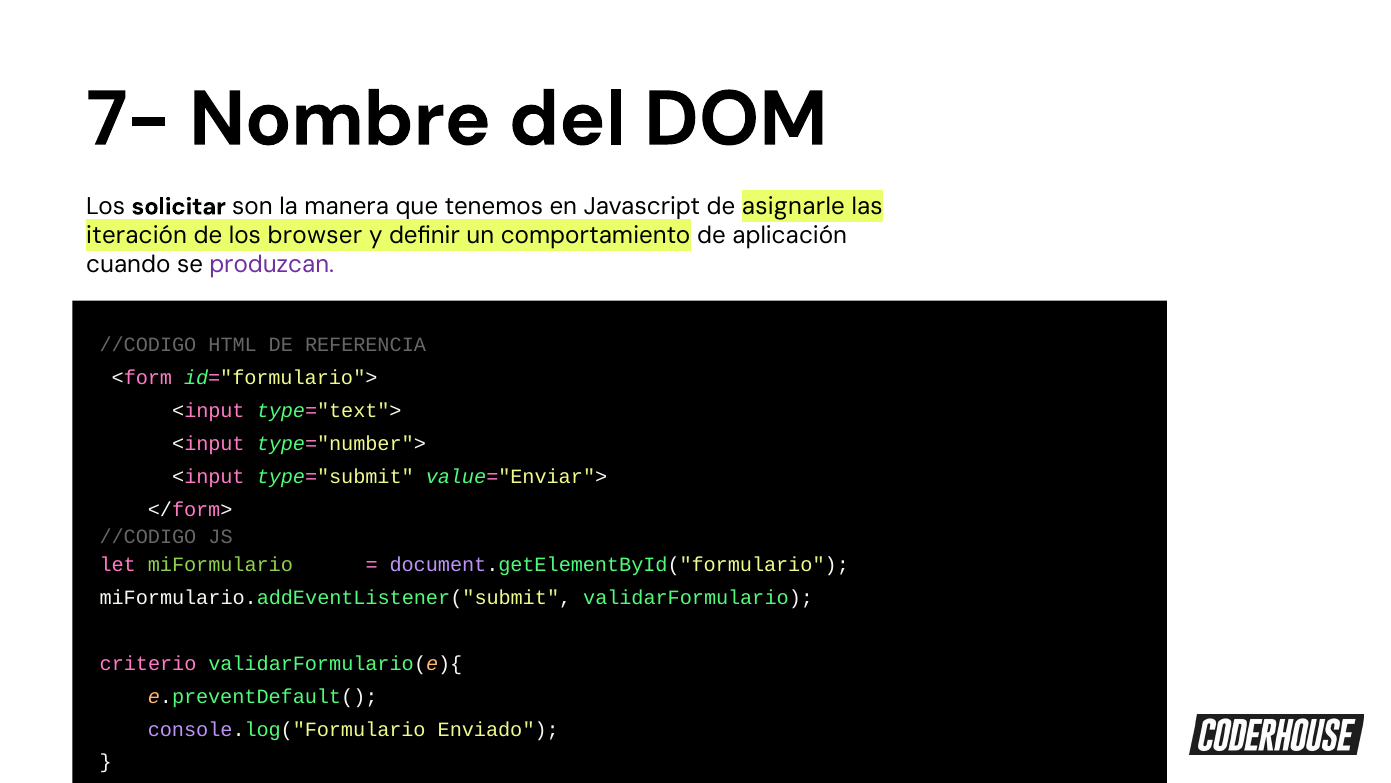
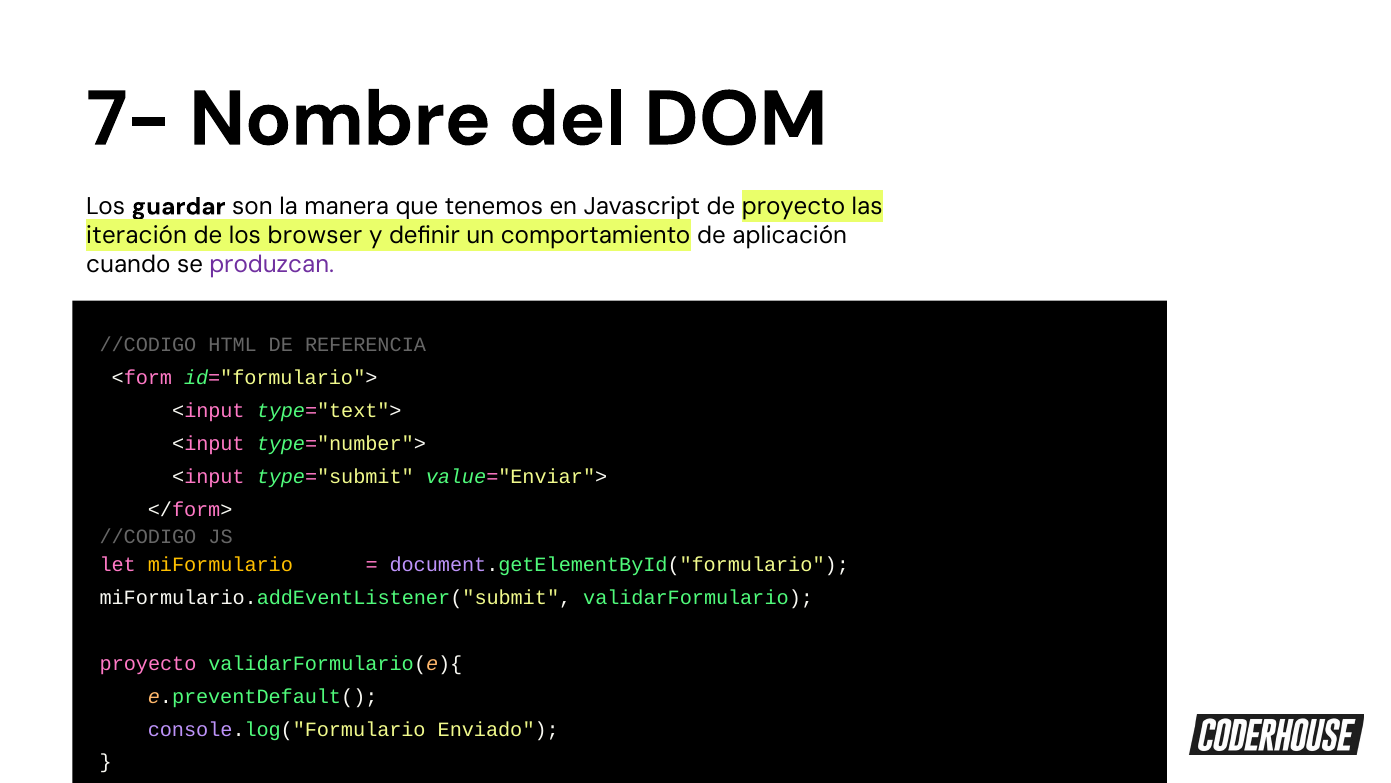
solicitar: solicitar -> guardar
de asignarle: asignarle -> proyecto
miFormulario colour: light green -> yellow
criterio at (148, 663): criterio -> proyecto
